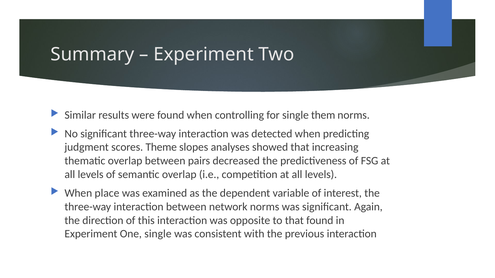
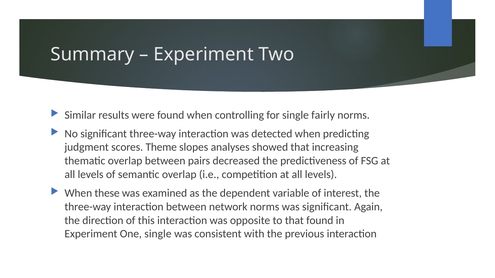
them: them -> fairly
place: place -> these
